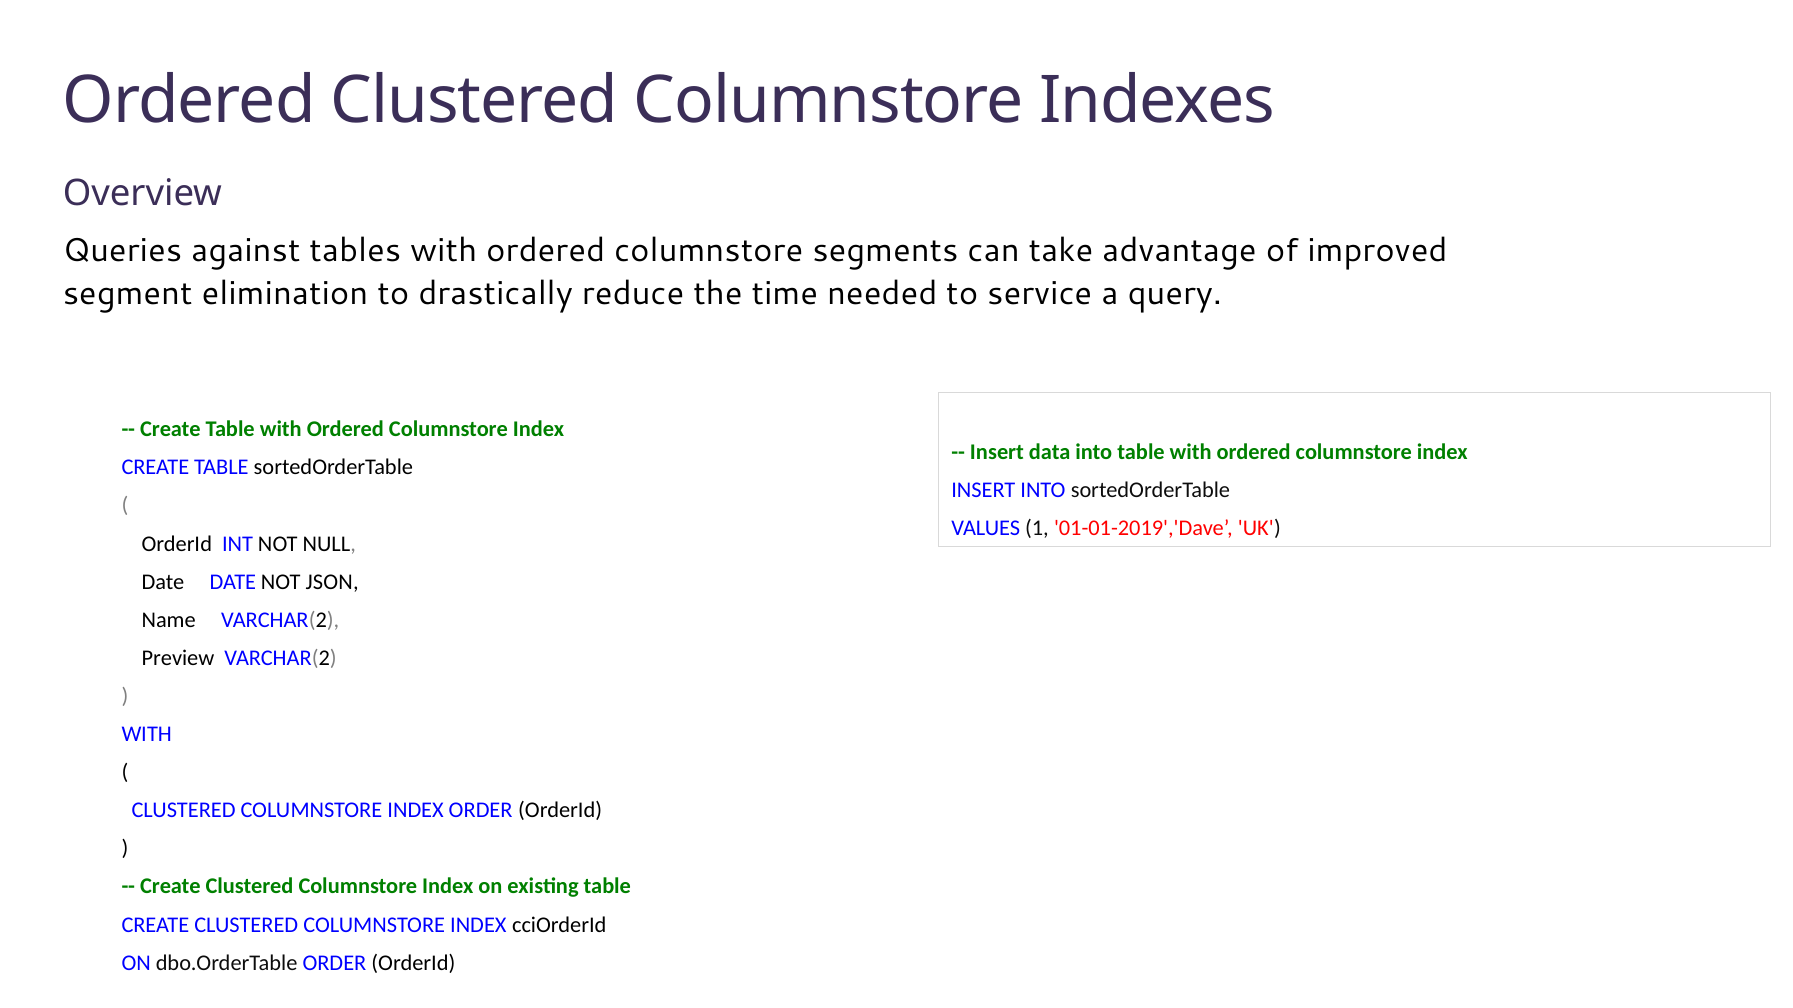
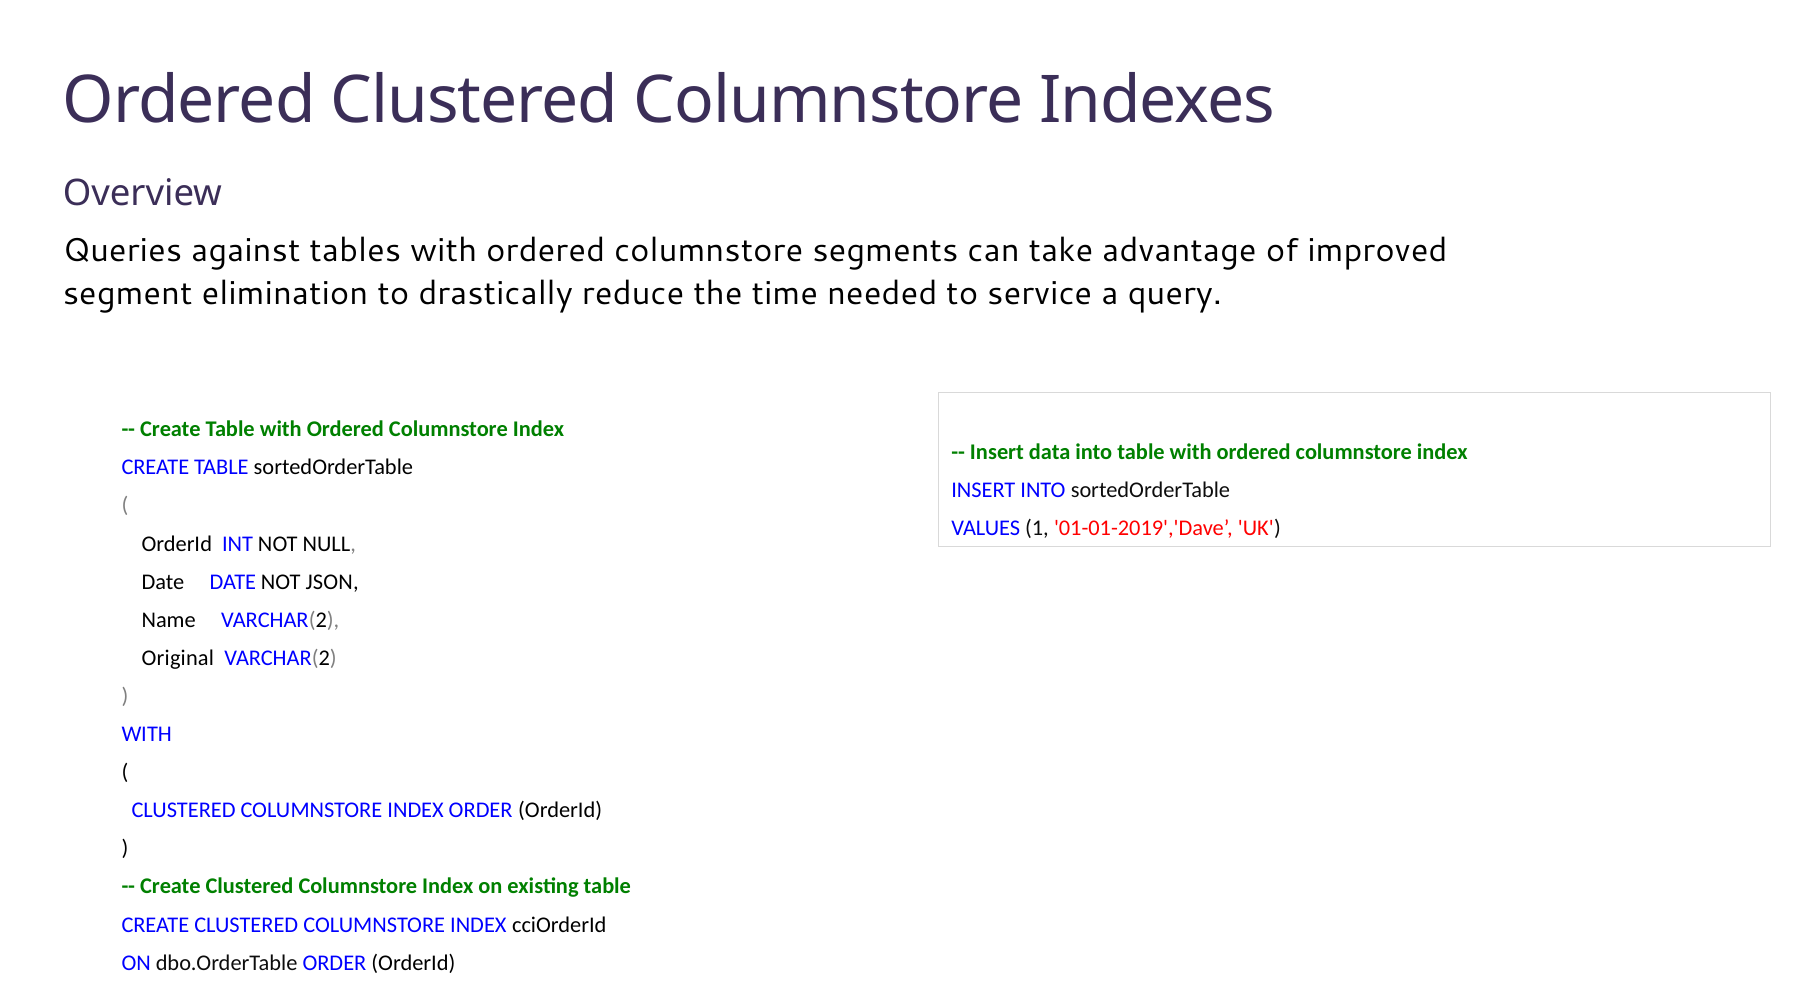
Preview: Preview -> Original
